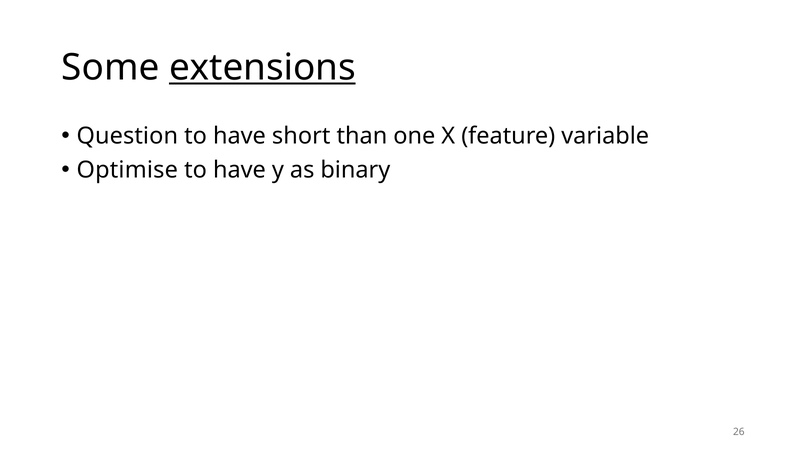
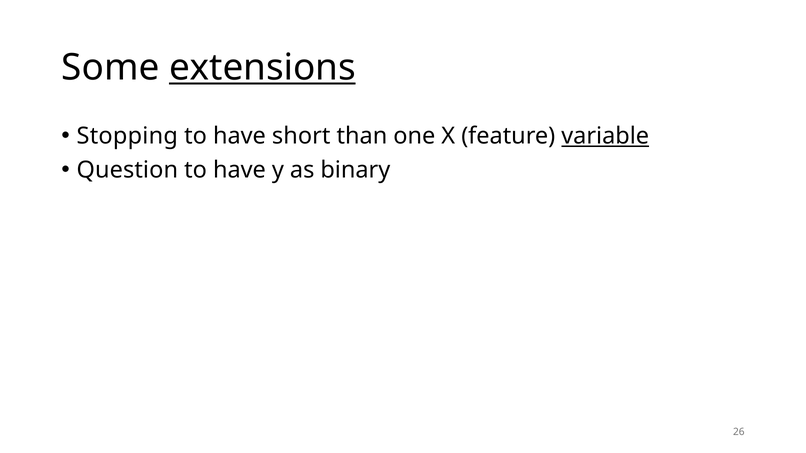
Question: Question -> Stopping
variable underline: none -> present
Optimise: Optimise -> Question
